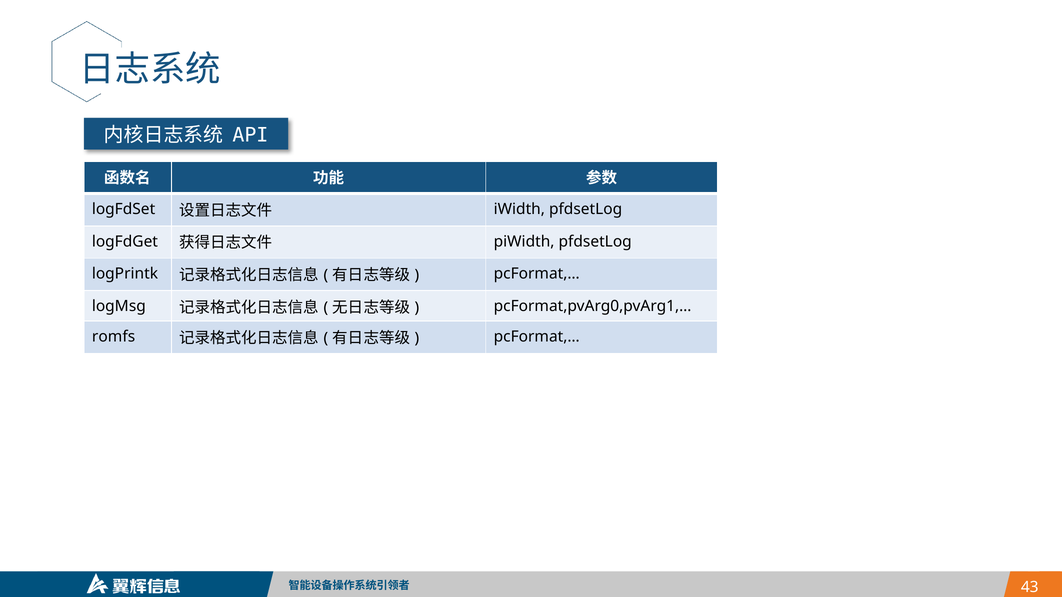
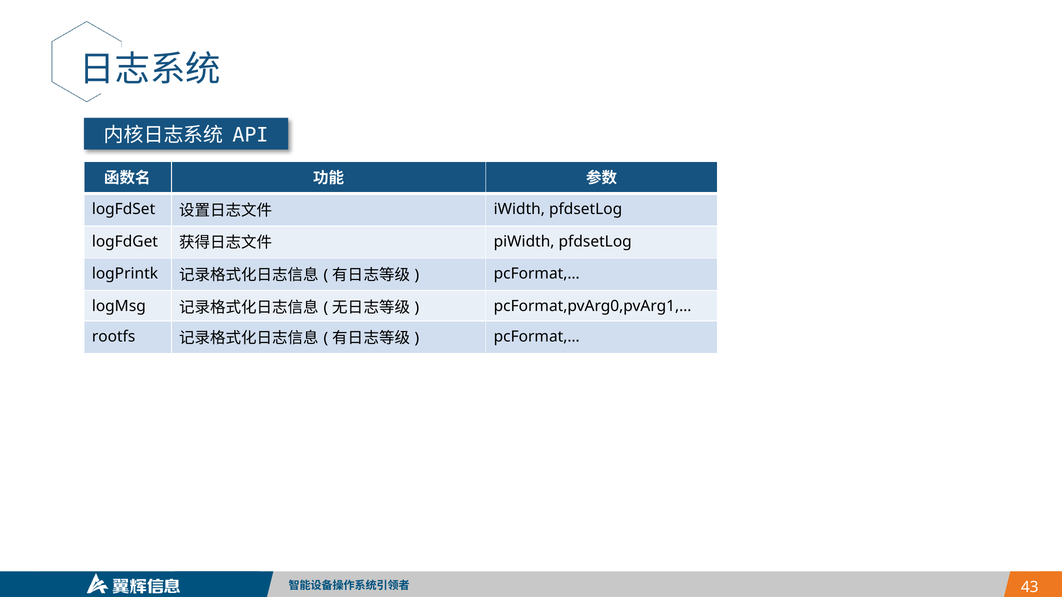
romfs: romfs -> rootfs
